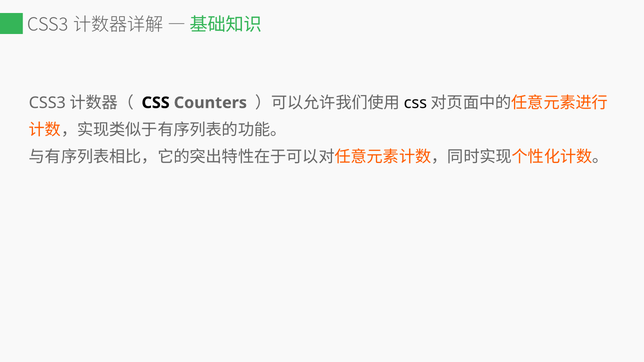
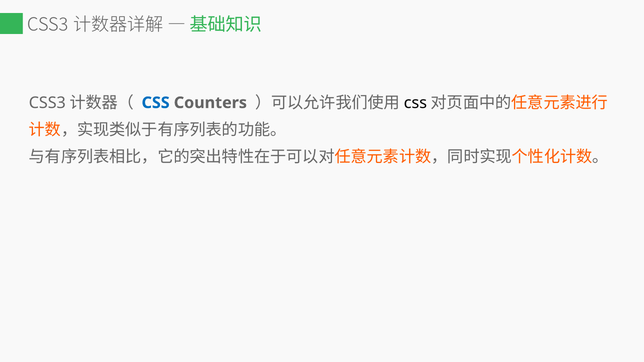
CSS at (156, 103) colour: black -> blue
